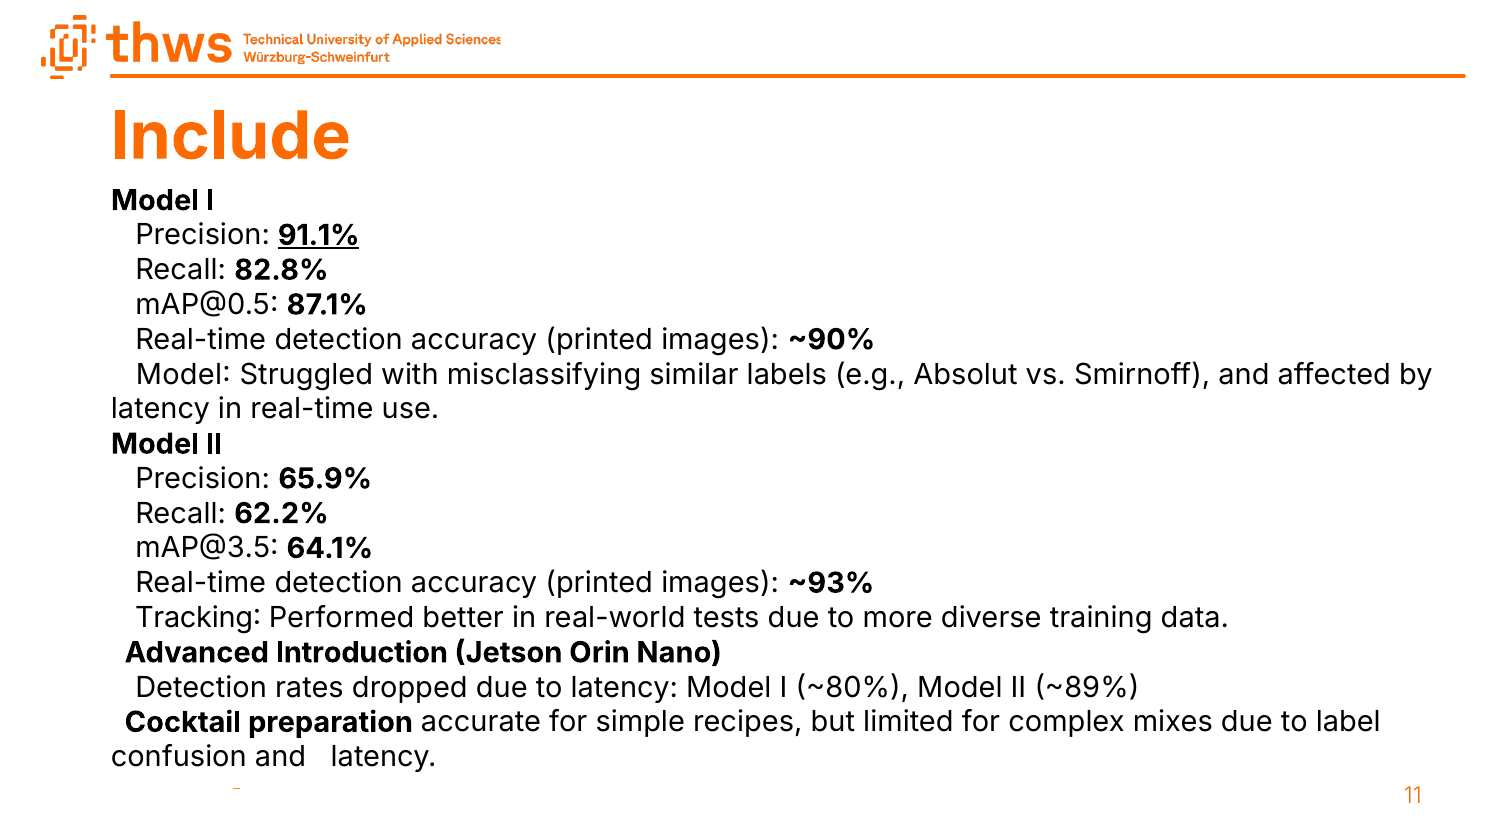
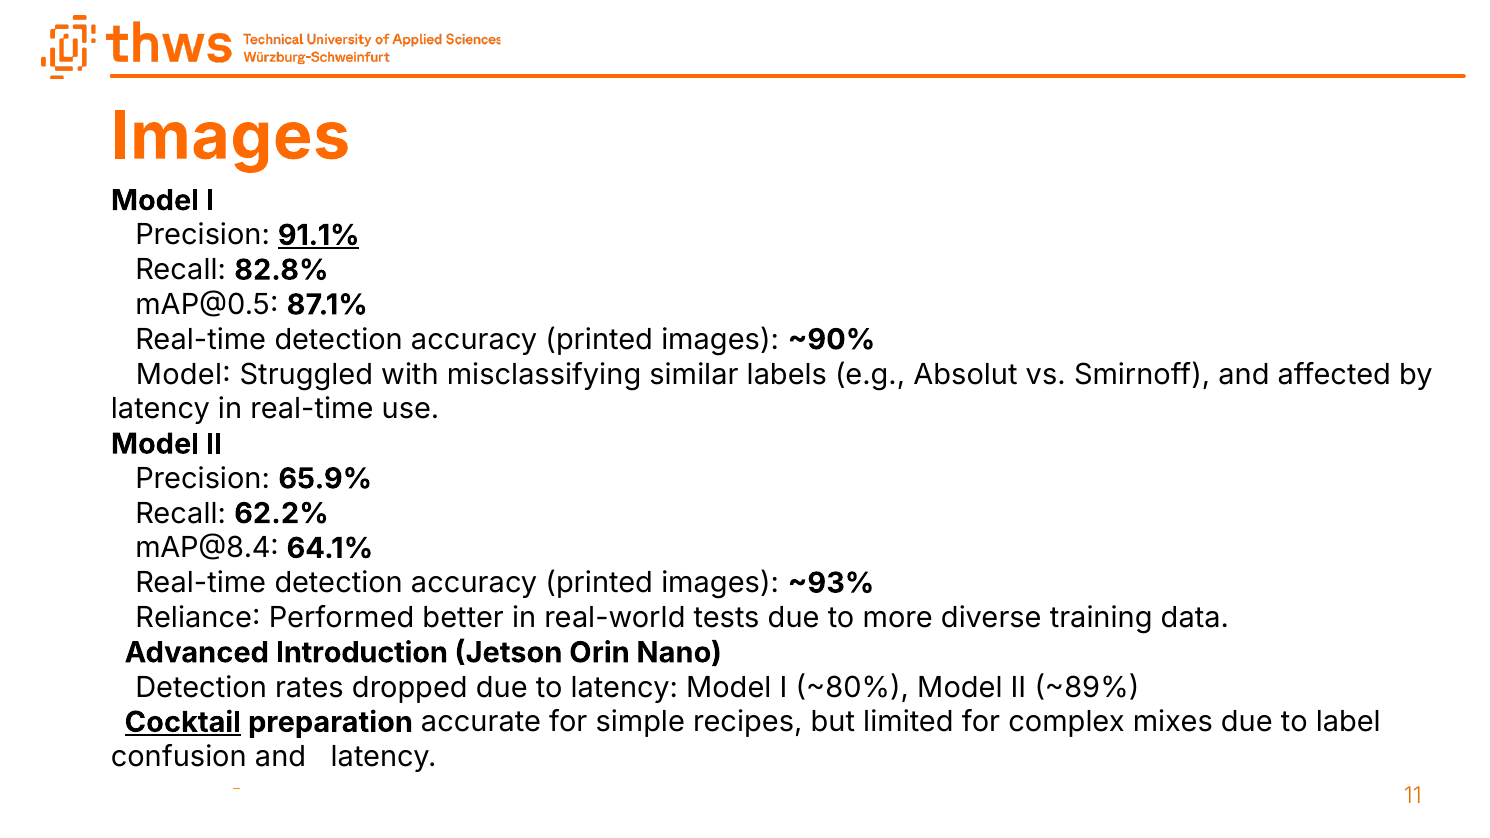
Include at (231, 137): Include -> Images
mAP@3.5: mAP@3.5 -> mAP@8.4
Tracking: Tracking -> Reliance
Cocktail underline: none -> present
